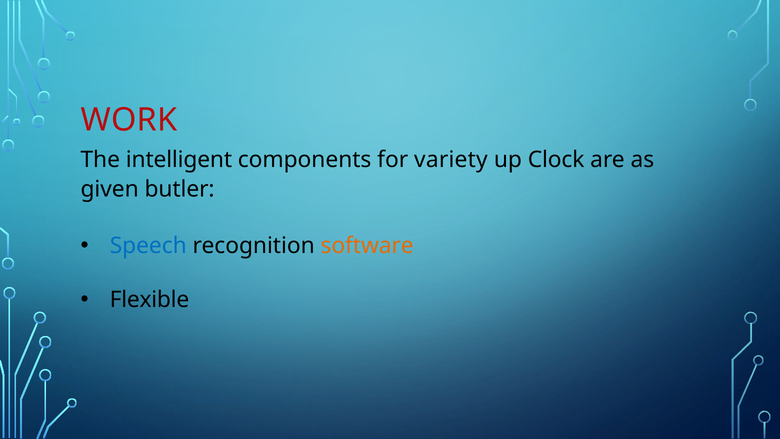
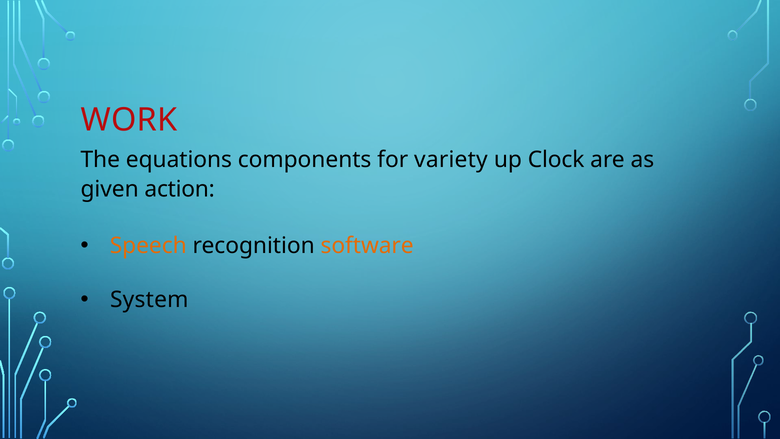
intelligent: intelligent -> equations
butler: butler -> action
Speech colour: blue -> orange
Flexible: Flexible -> System
